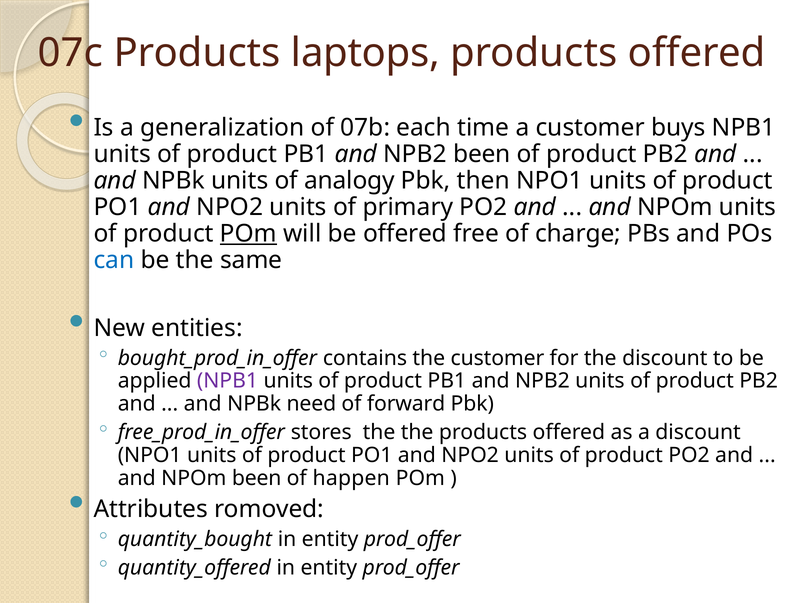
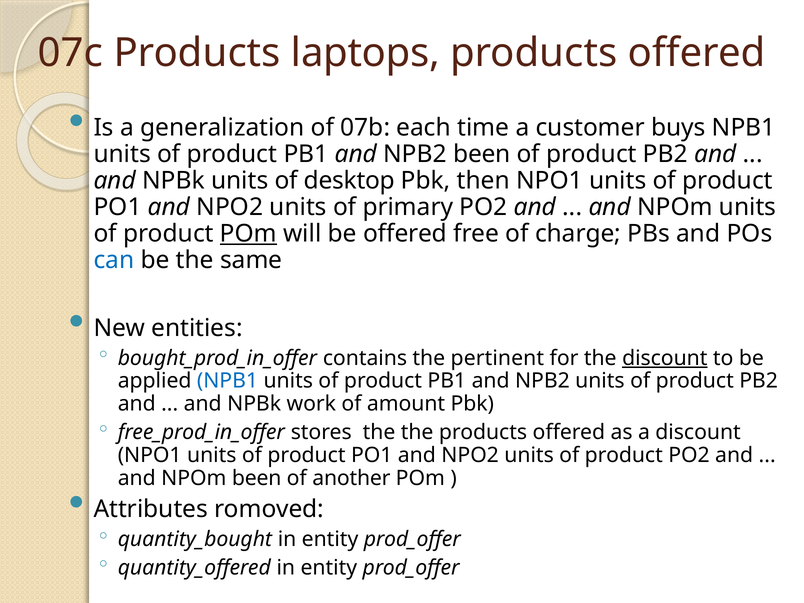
analogy: analogy -> desktop
the customer: customer -> pertinent
discount at (665, 358) underline: none -> present
NPB1 at (228, 381) colour: purple -> blue
need: need -> work
forward: forward -> amount
happen: happen -> another
